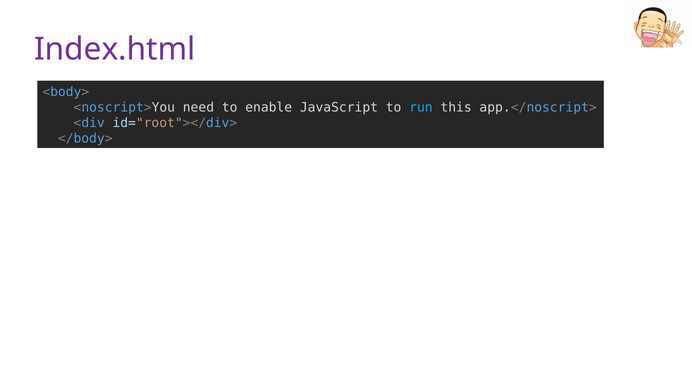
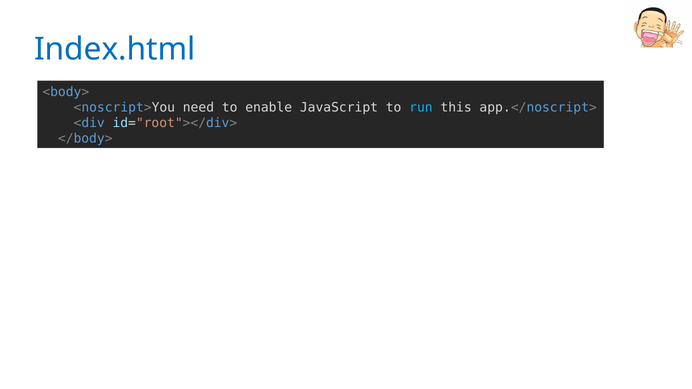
Index.html colour: purple -> blue
